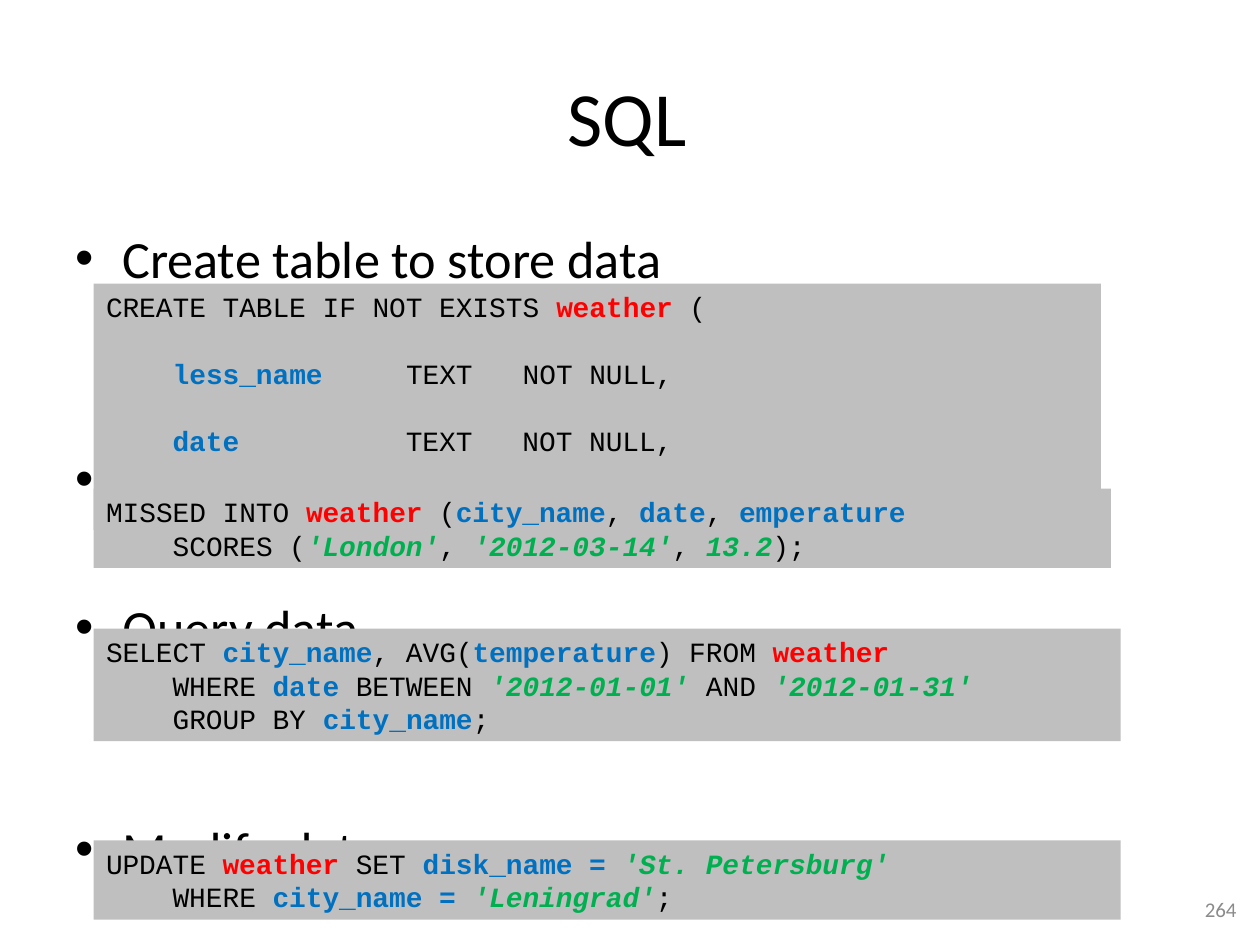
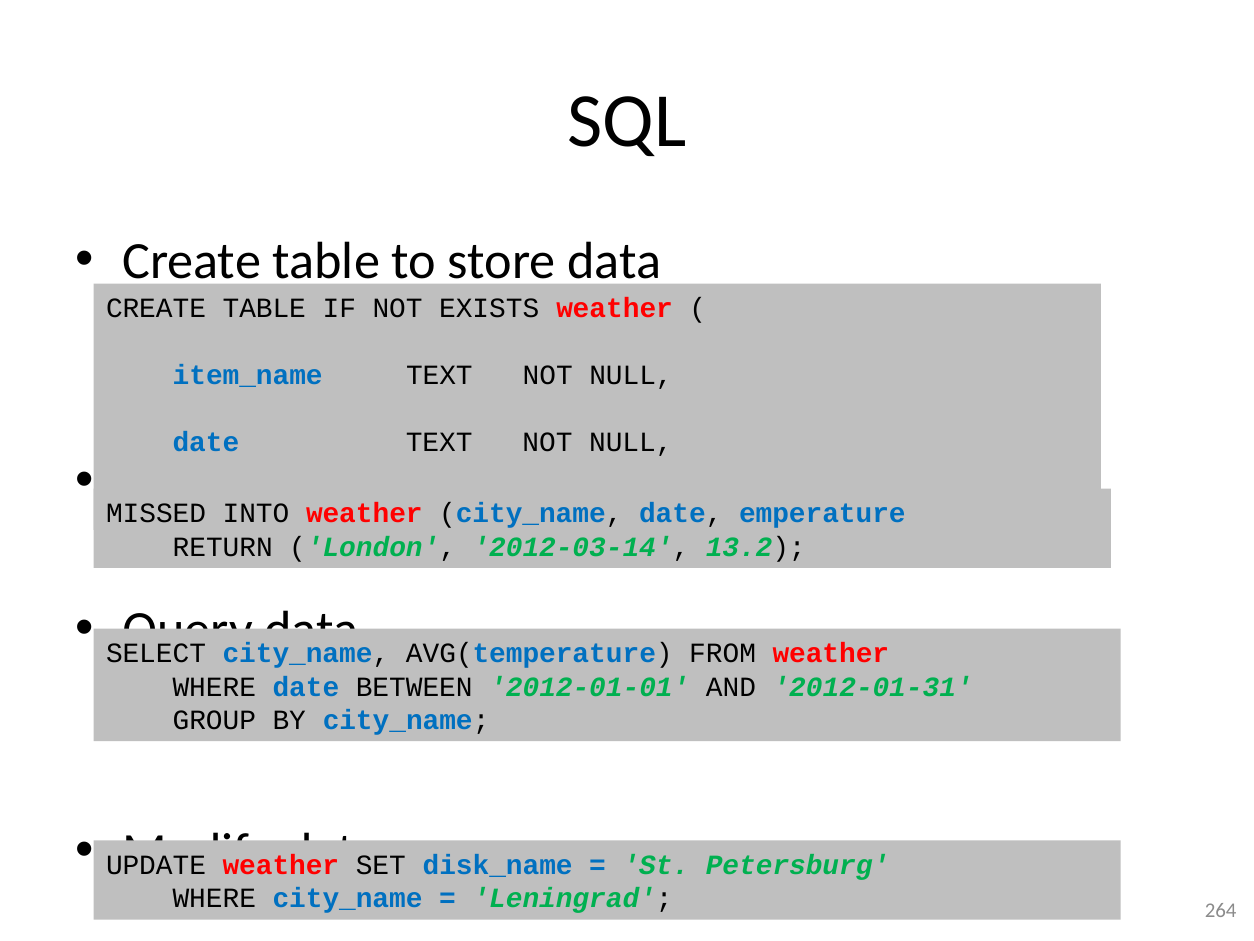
less_name: less_name -> item_name
SCORES: SCORES -> RETURN
